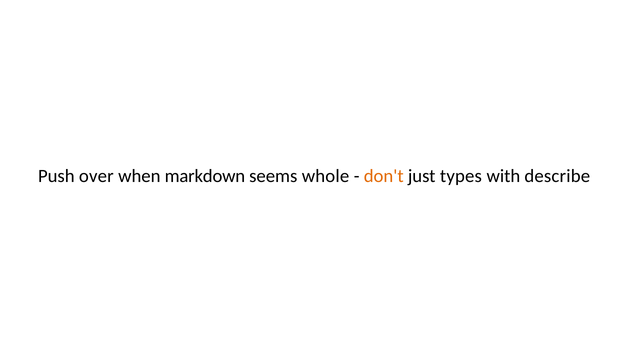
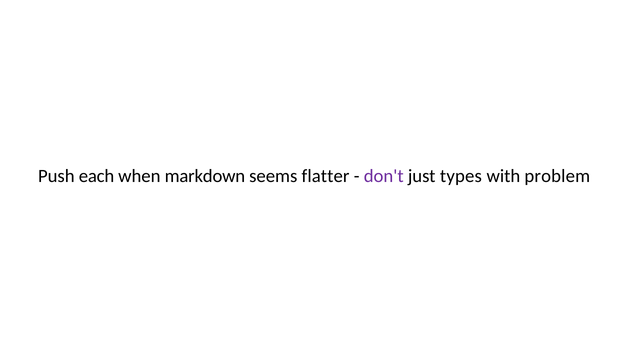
over: over -> each
whole: whole -> flatter
don't colour: orange -> purple
describe: describe -> problem
